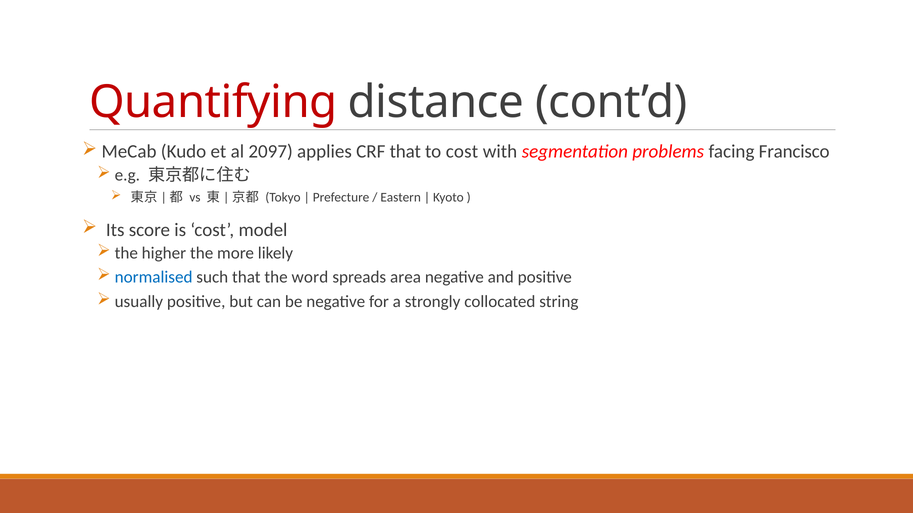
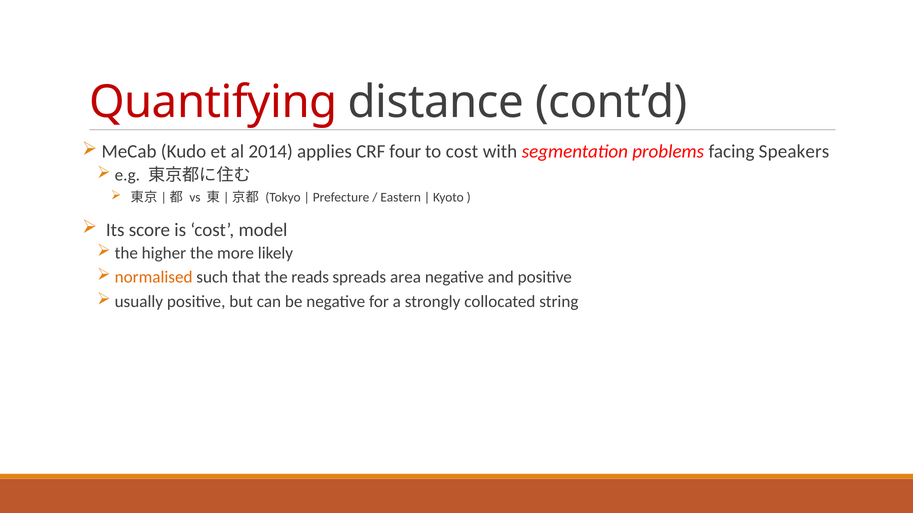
2097: 2097 -> 2014
CRF that: that -> four
Francisco: Francisco -> Speakers
normalised colour: blue -> orange
word: word -> reads
